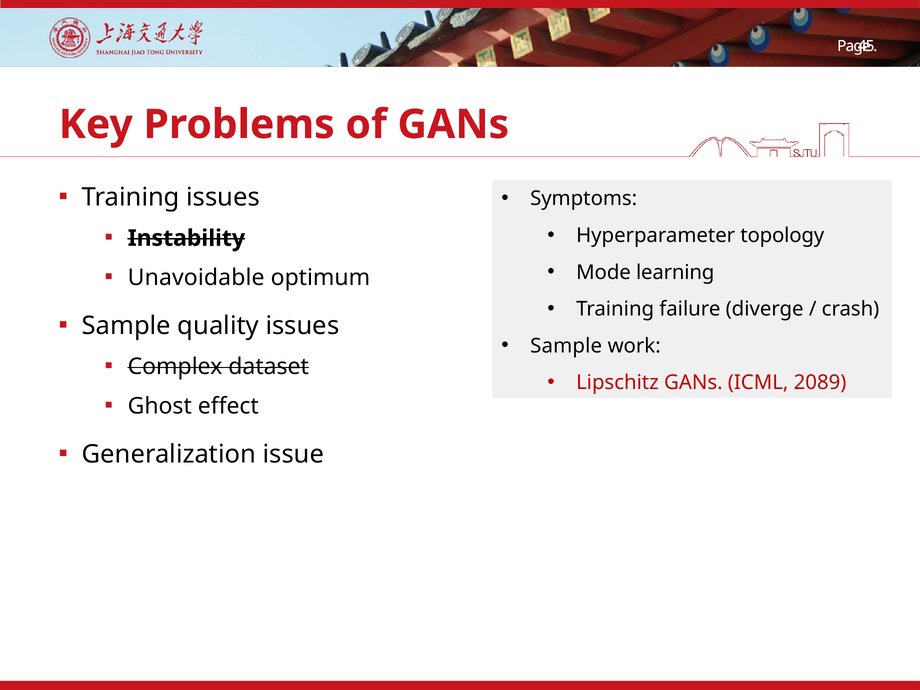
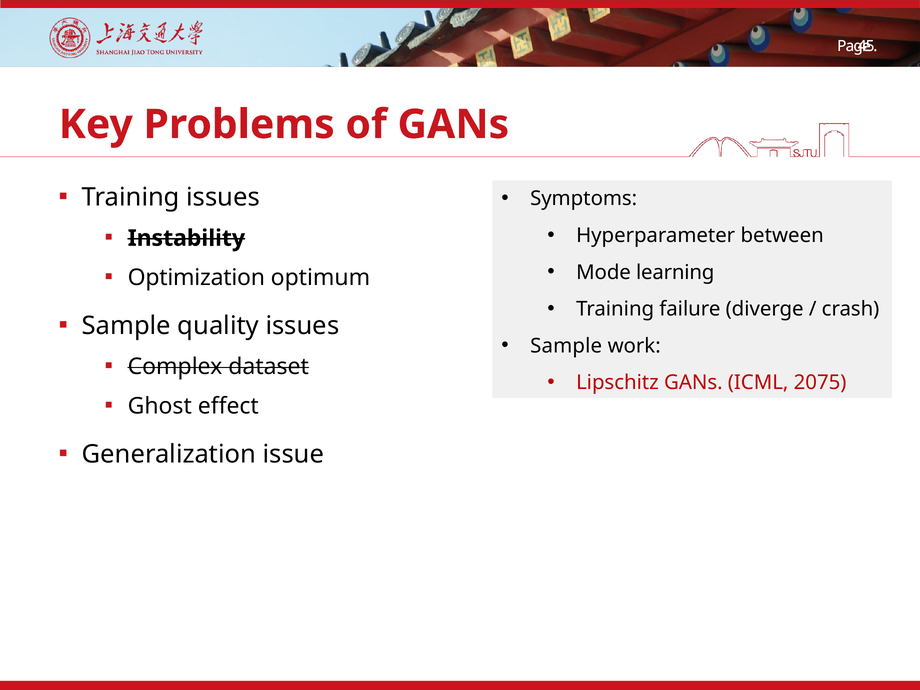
topology: topology -> between
Unavoidable: Unavoidable -> Optimization
2089: 2089 -> 2075
